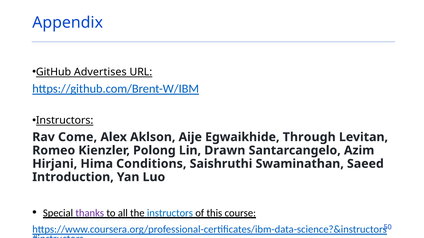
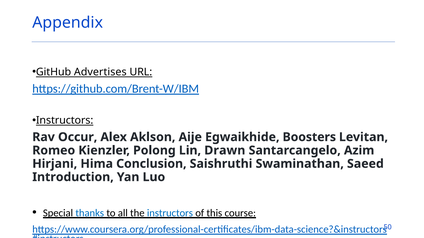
Come: Come -> Occur
Through: Through -> Boosters
Conditions: Conditions -> Conclusion
thanks colour: purple -> blue
